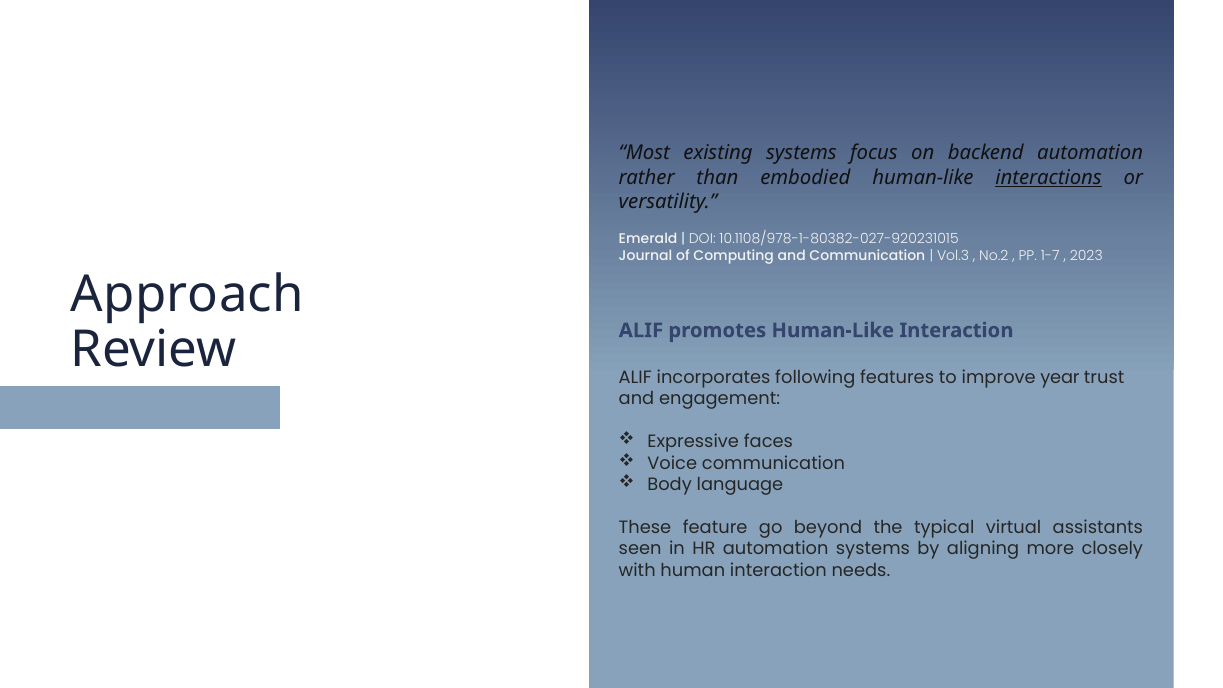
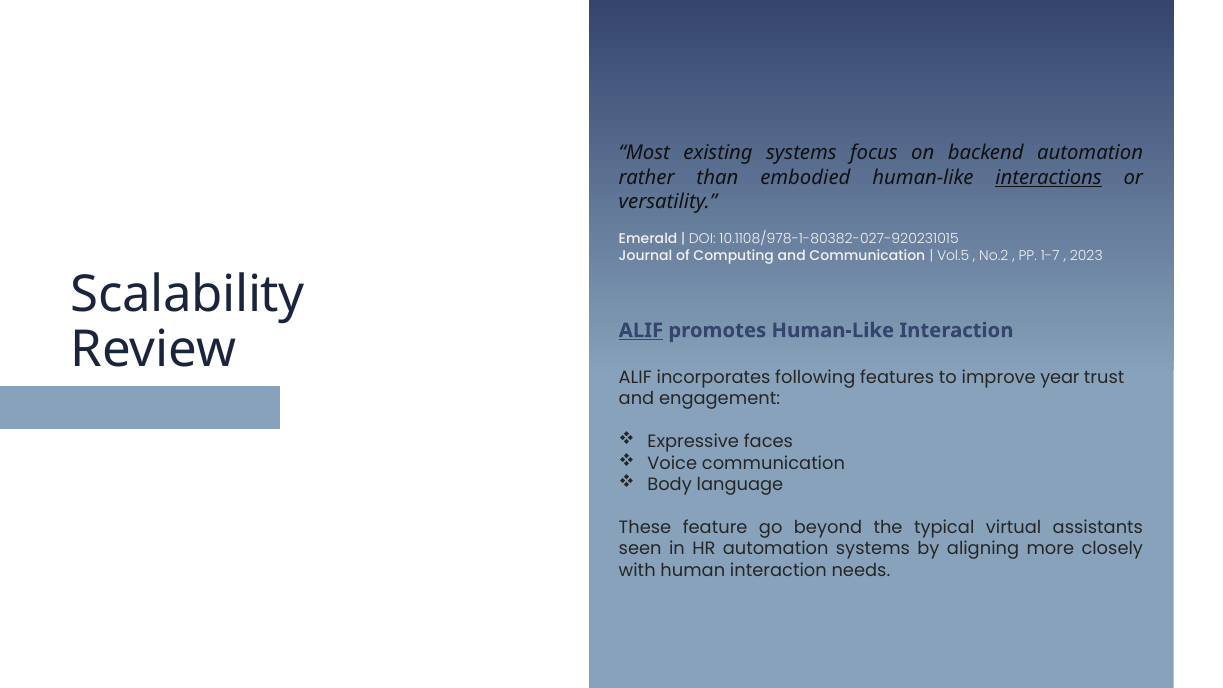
Vol.3: Vol.3 -> Vol.5
Approach: Approach -> Scalability
ALIF at (641, 330) underline: none -> present
